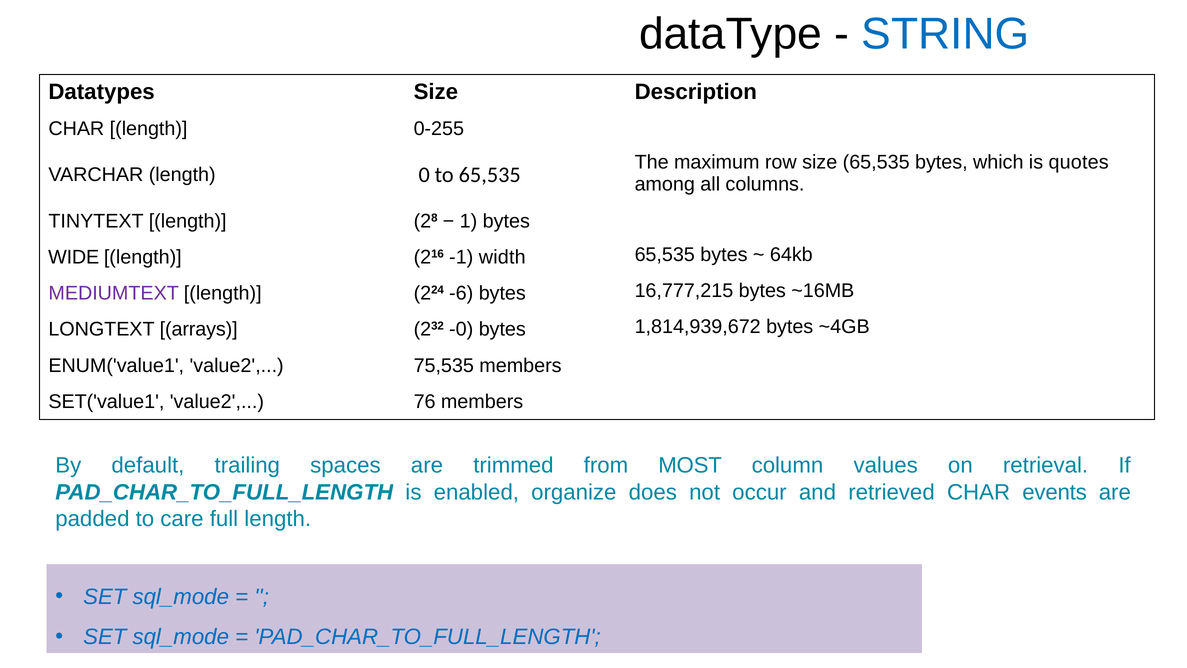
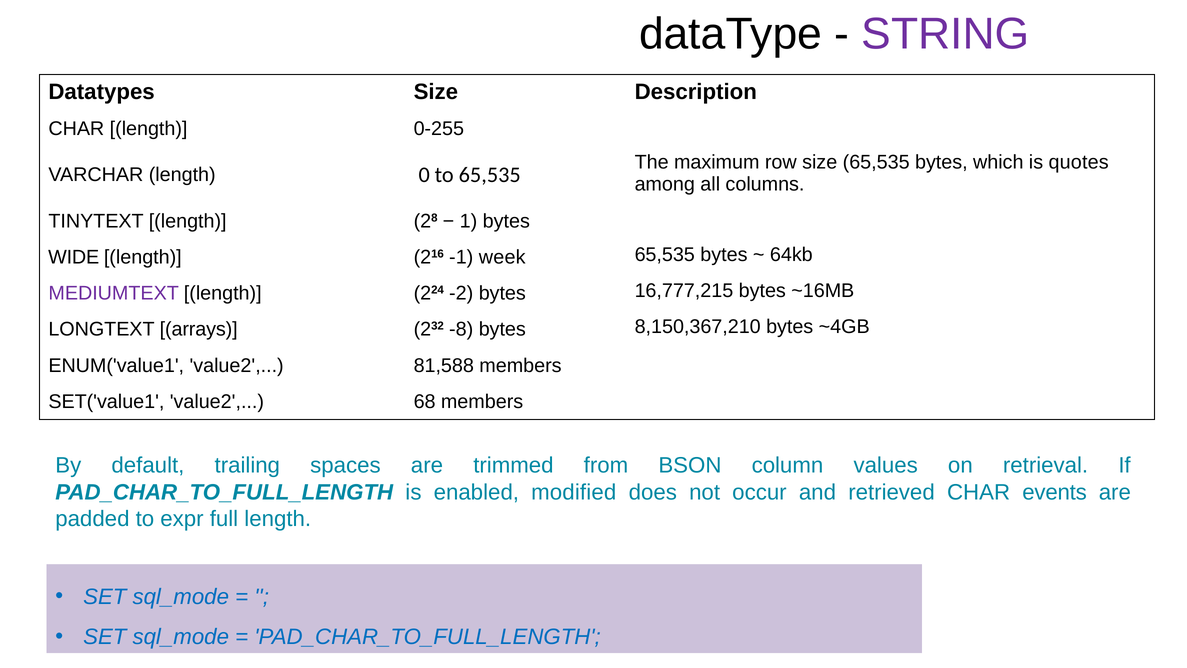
STRING colour: blue -> purple
width: width -> week
-6: -6 -> -2
-0: -0 -> -8
1,814,939,672: 1,814,939,672 -> 8,150,367,210
75,535: 75,535 -> 81,588
76: 76 -> 68
MOST: MOST -> BSON
organize: organize -> modified
care: care -> expr
